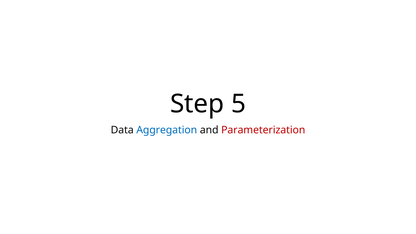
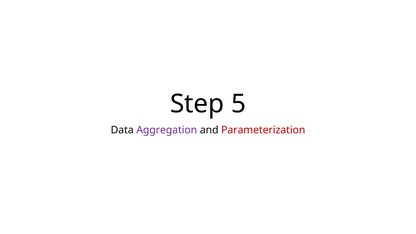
Aggregation colour: blue -> purple
